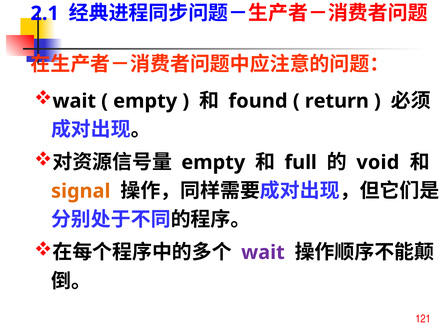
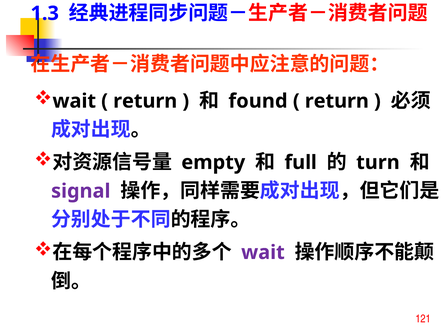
2.1: 2.1 -> 1.3
empty at (145, 101): empty -> return
void: void -> turn
signal colour: orange -> purple
